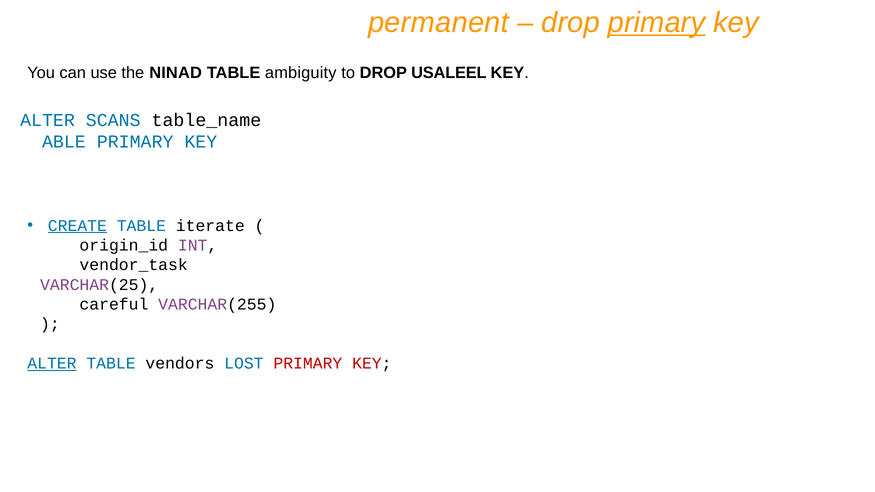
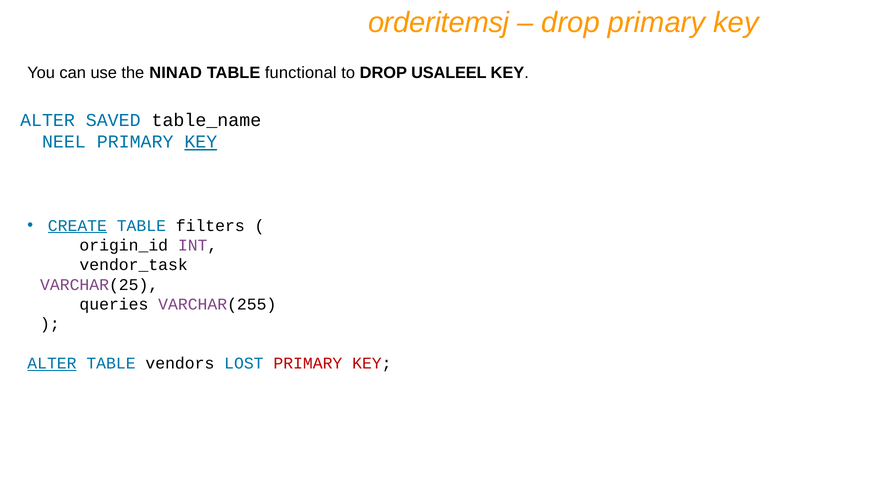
permanent: permanent -> orderitemsj
primary at (657, 23) underline: present -> none
ambiguity: ambiguity -> functional
SCANS: SCANS -> SAVED
ABLE: ABLE -> NEEL
KEY at (201, 142) underline: none -> present
iterate: iterate -> filters
careful: careful -> queries
